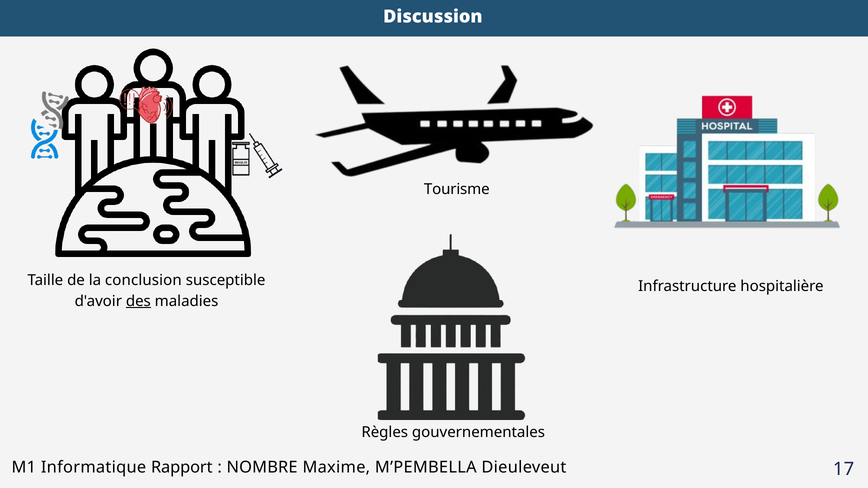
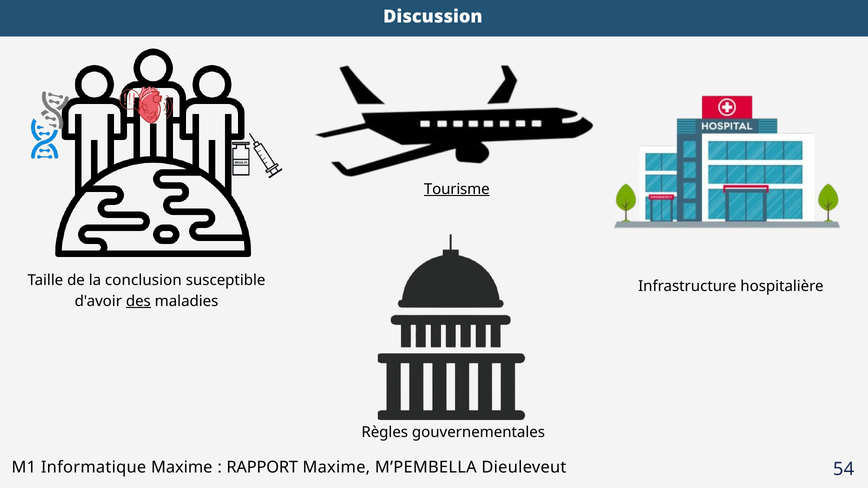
Tourisme underline: none -> present
Informatique Rapport: Rapport -> Maxime
NOMBRE: NOMBRE -> RAPPORT
17: 17 -> 54
